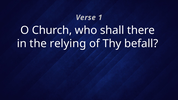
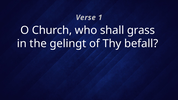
there: there -> grass
relying: relying -> gelingt
